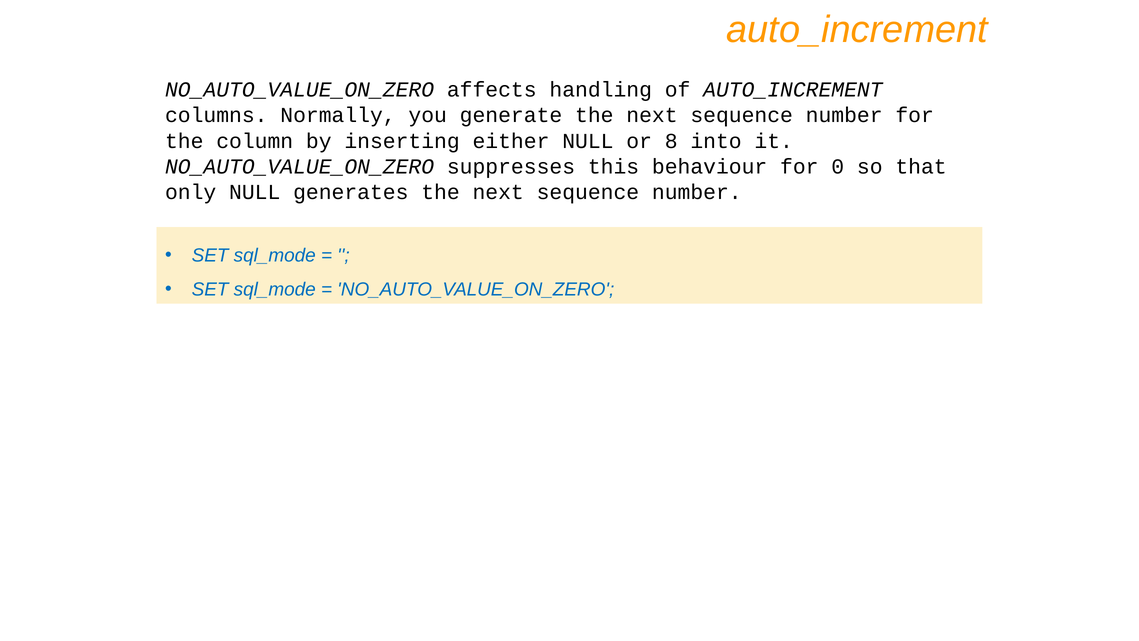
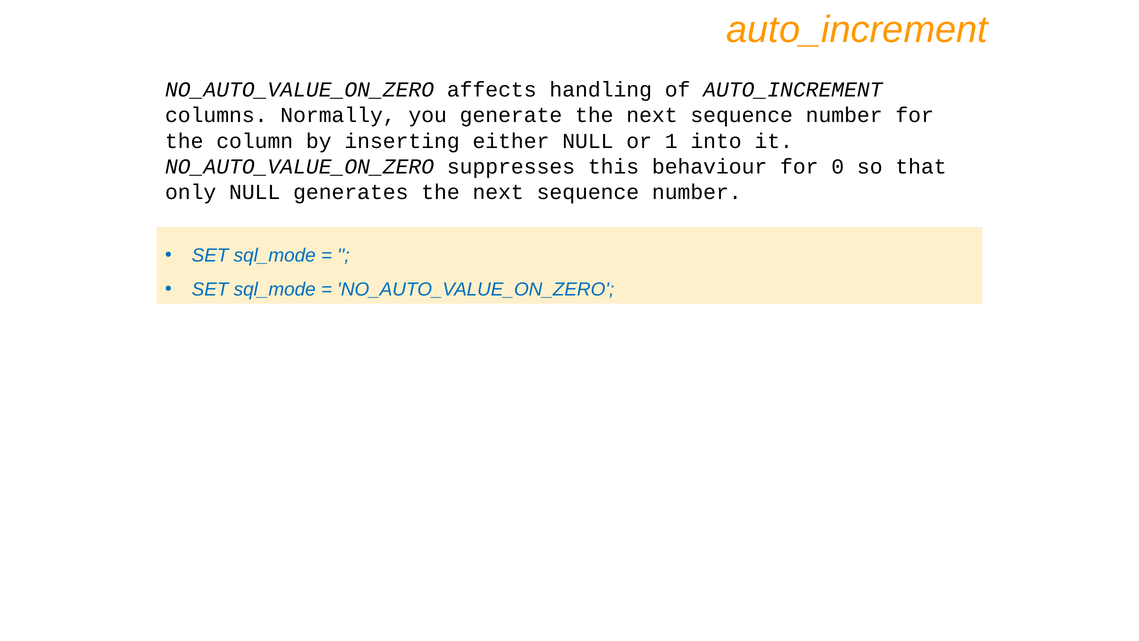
8: 8 -> 1
